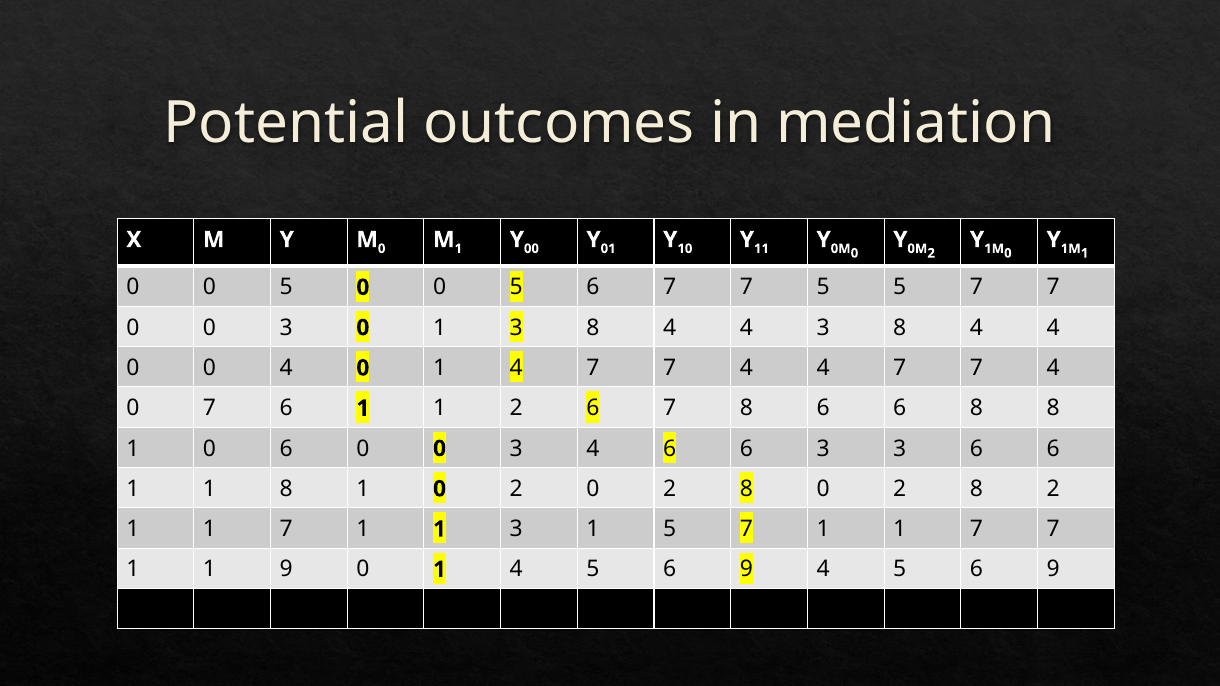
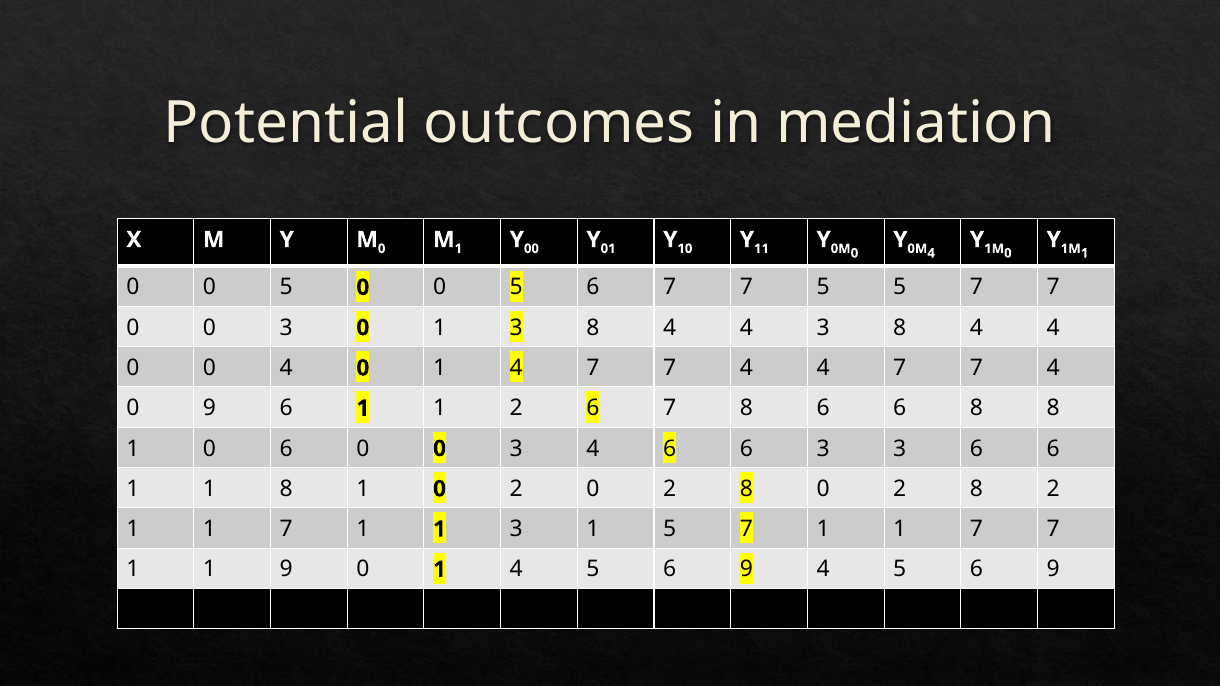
2 at (931, 253): 2 -> 4
0 7: 7 -> 9
